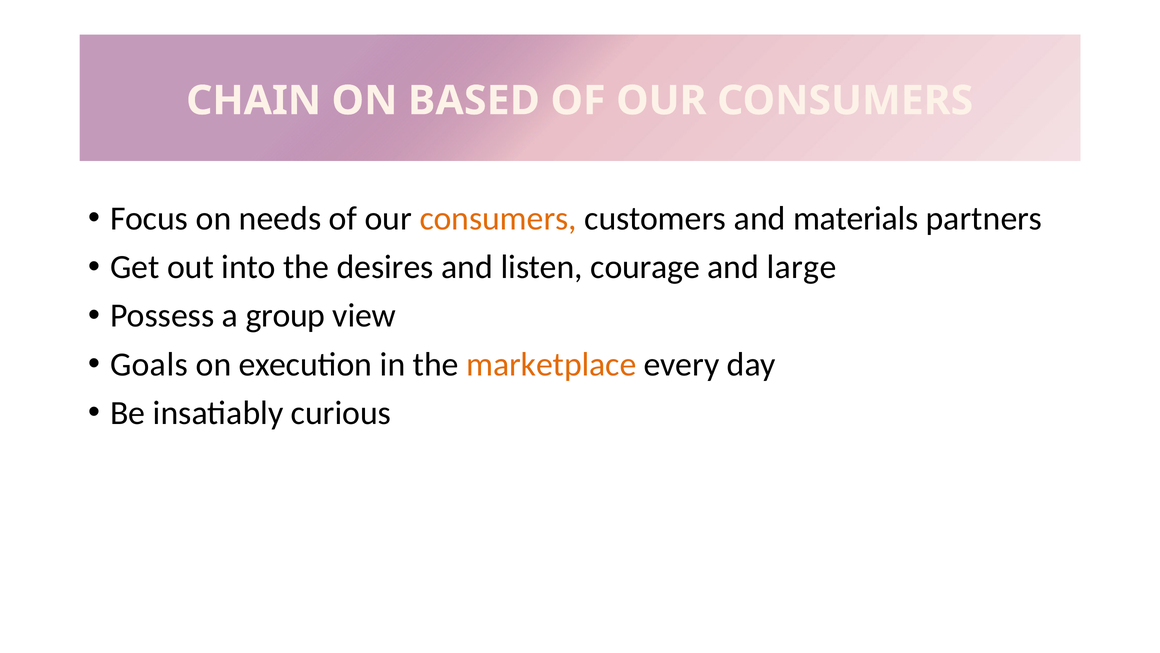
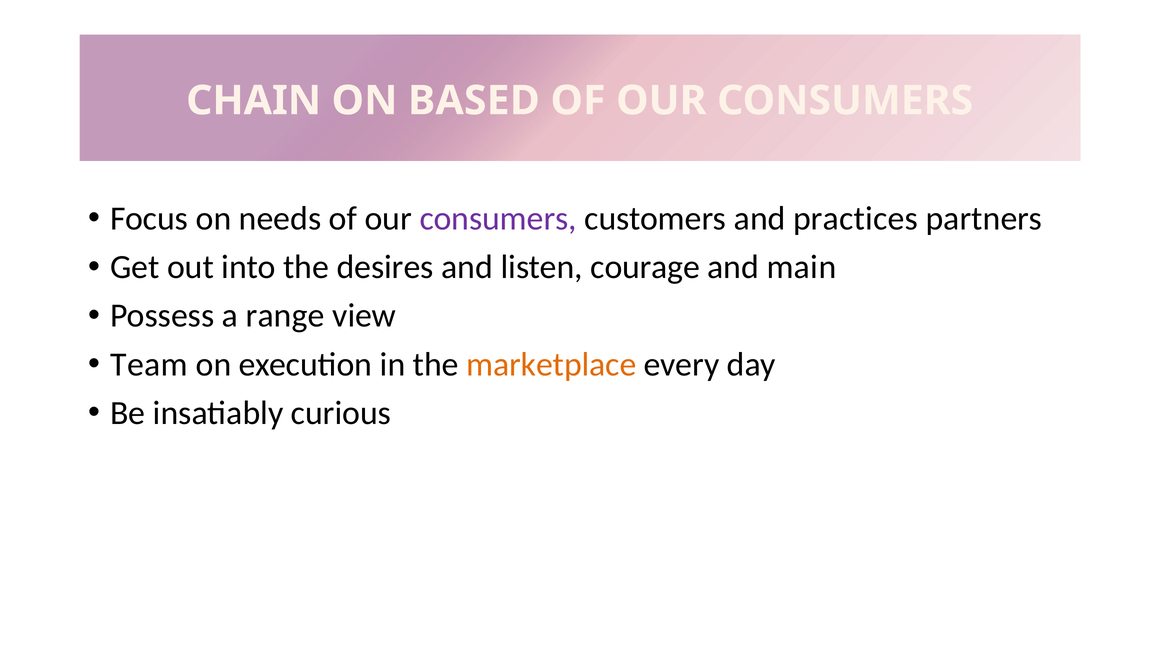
consumers at (498, 218) colour: orange -> purple
materials: materials -> practices
large: large -> main
group: group -> range
Goals: Goals -> Team
